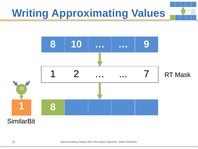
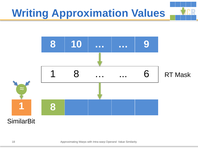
Writing Approximating: Approximating -> Approximation
2 at (76, 74): 2 -> 8
7: 7 -> 6
